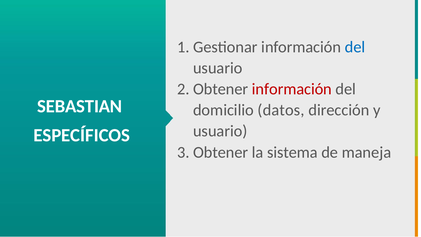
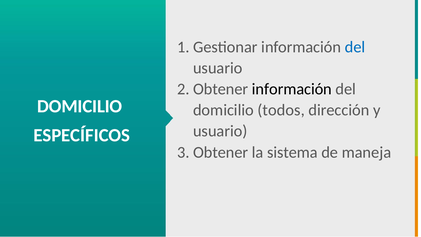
información at (292, 89) colour: red -> black
SEBASTIAN at (80, 106): SEBASTIAN -> DOMICILIO
datos: datos -> todos
